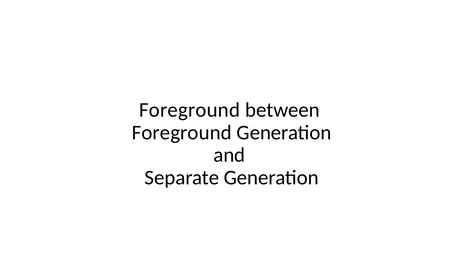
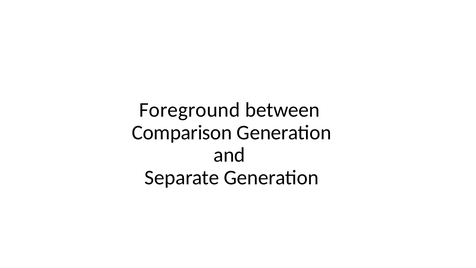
Foreground at (182, 132): Foreground -> Comparison
